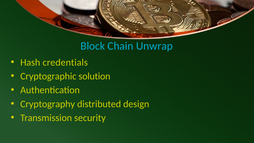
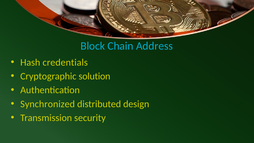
Unwrap: Unwrap -> Address
Cryptography: Cryptography -> Synchronized
